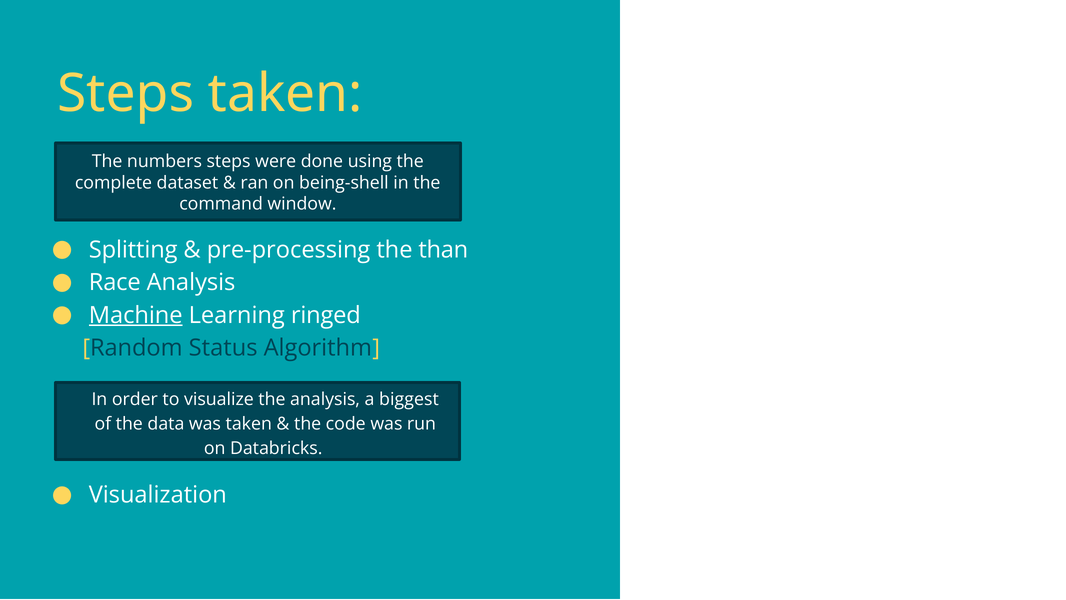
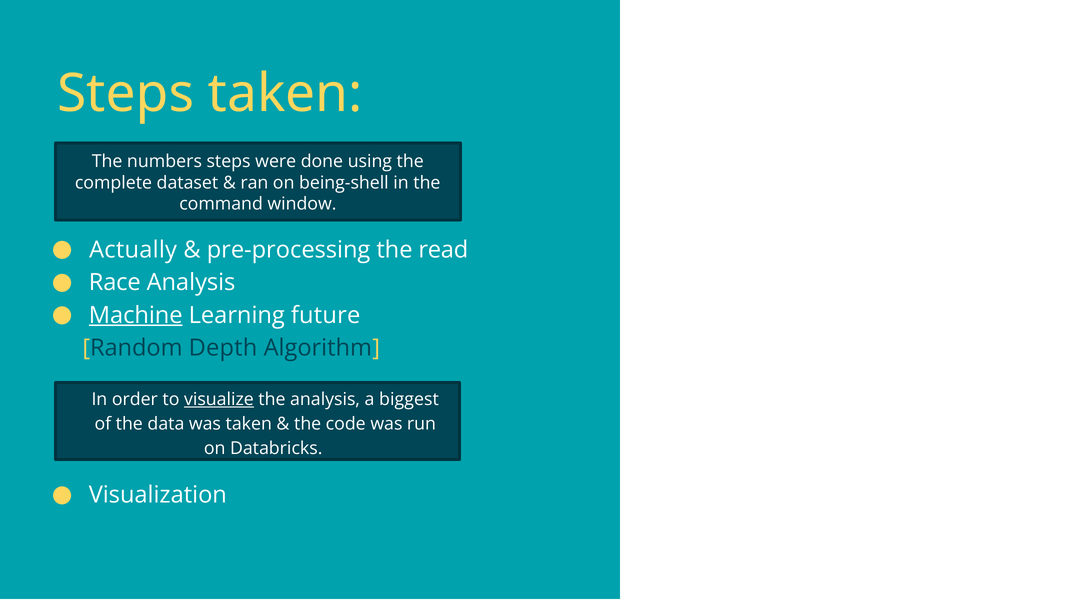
Splitting: Splitting -> Actually
than: than -> read
ringed: ringed -> future
Status: Status -> Depth
visualize underline: none -> present
